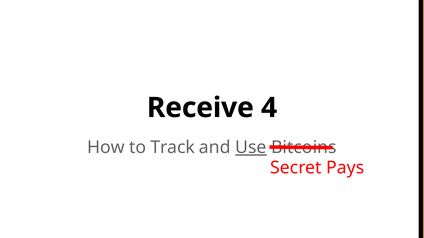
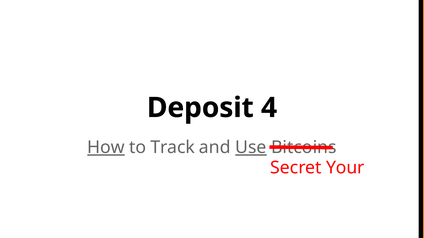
Receive: Receive -> Deposit
How underline: none -> present
Pays: Pays -> Your
